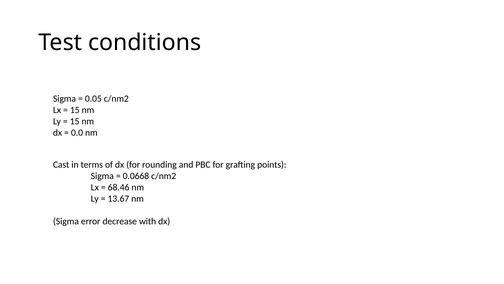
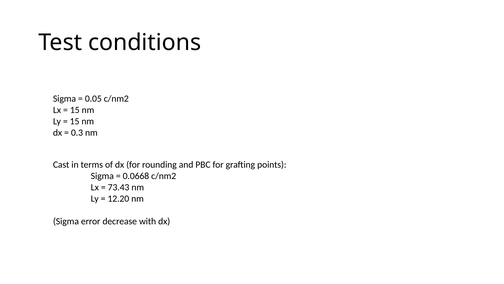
0.0: 0.0 -> 0.3
68.46: 68.46 -> 73.43
13.67: 13.67 -> 12.20
